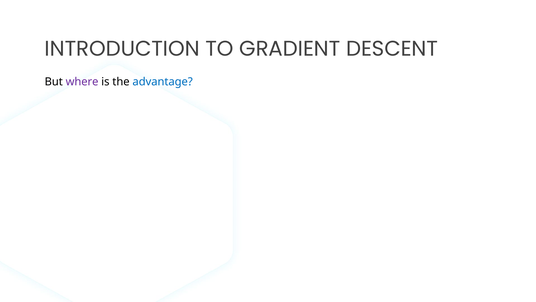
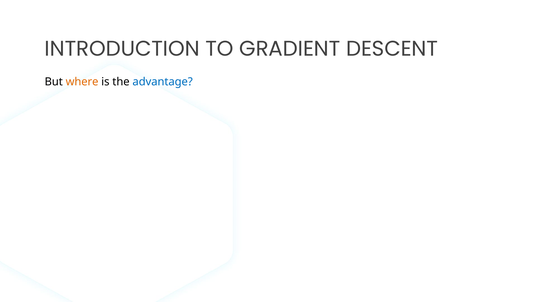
where colour: purple -> orange
